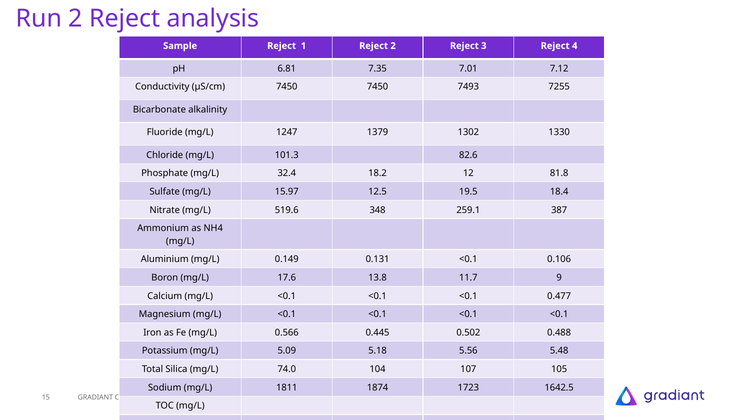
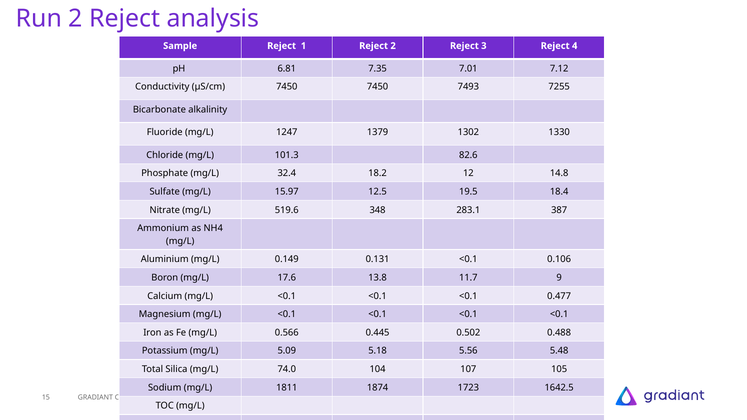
81.8: 81.8 -> 14.8
259.1: 259.1 -> 283.1
